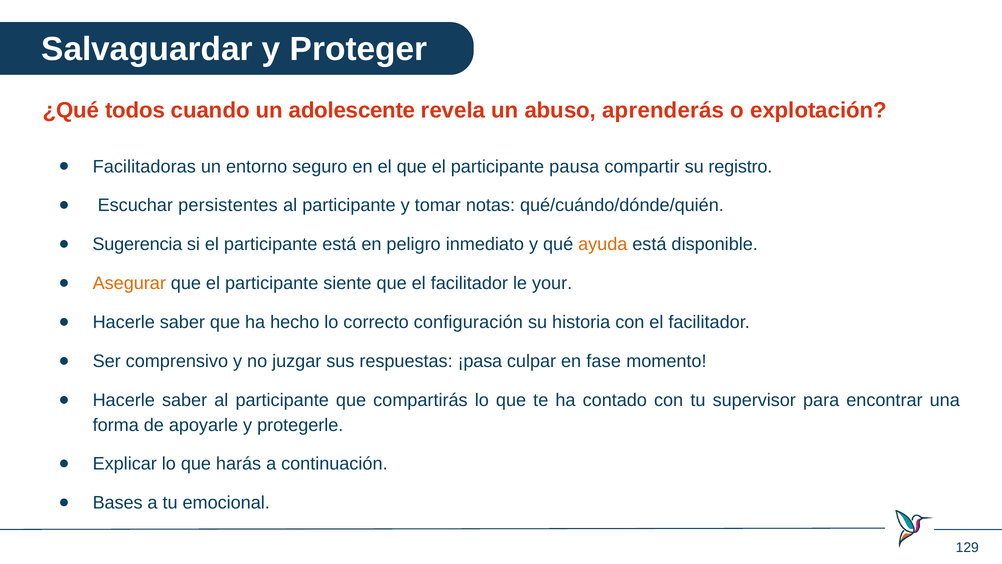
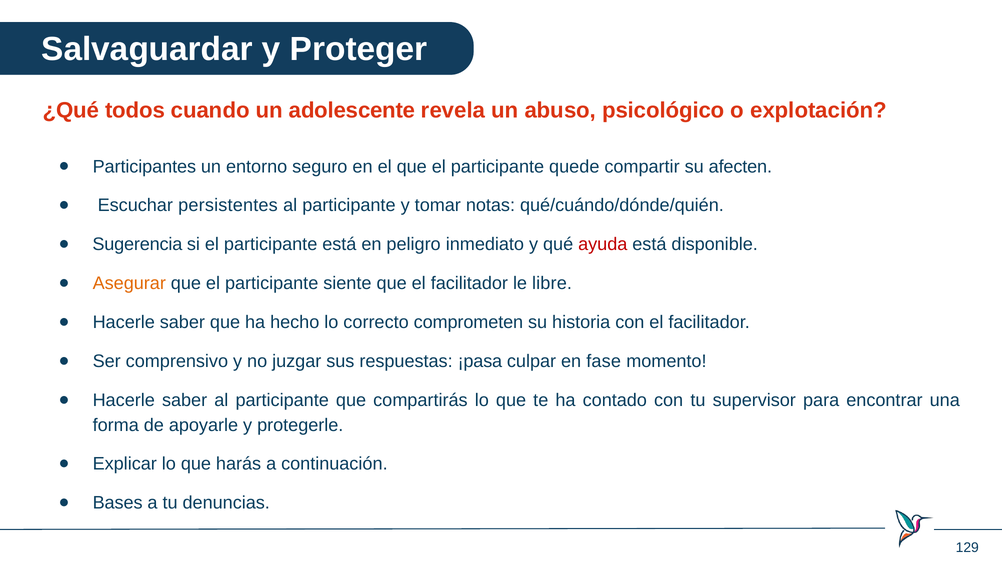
aprenderás: aprenderás -> psicológico
Facilitadoras: Facilitadoras -> Participantes
pausa: pausa -> quede
registro: registro -> afecten
ayuda colour: orange -> red
your: your -> libre
configuración: configuración -> comprometen
emocional: emocional -> denuncias
